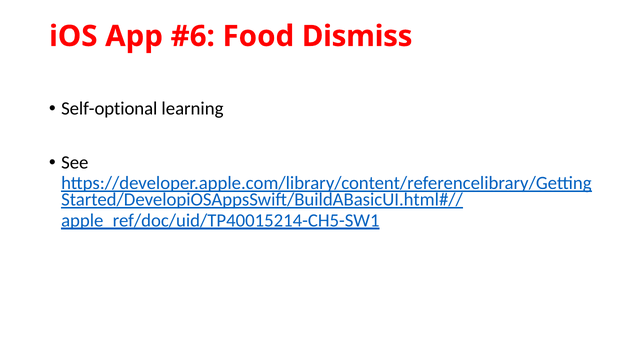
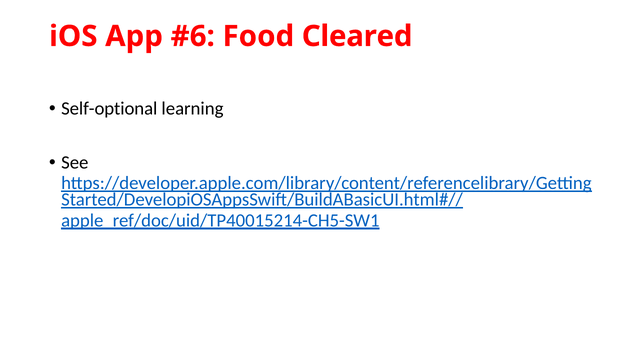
Dismiss: Dismiss -> Cleared
